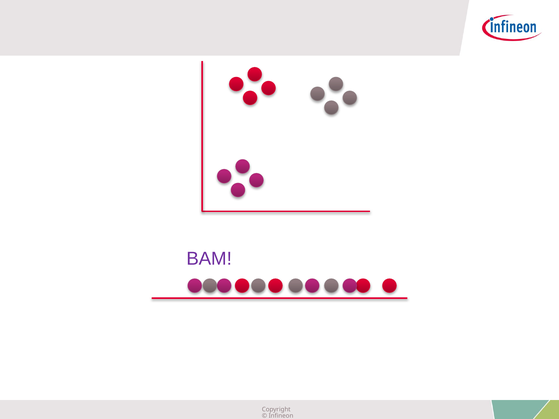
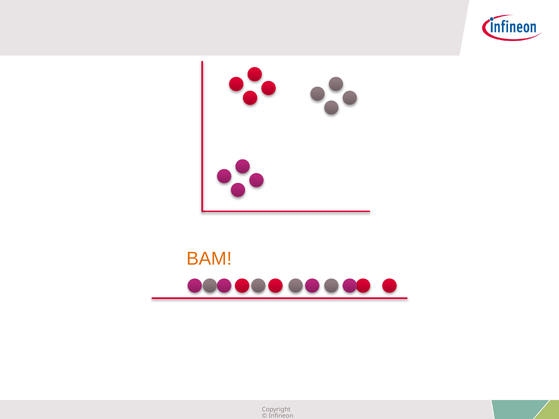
BAM colour: purple -> orange
